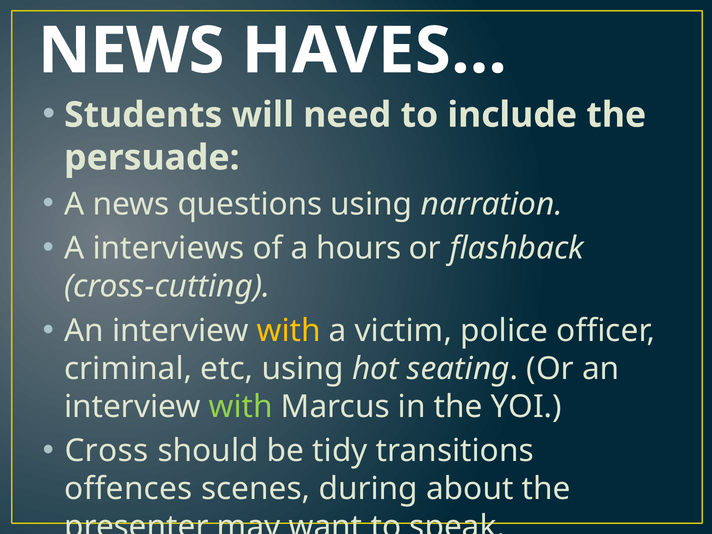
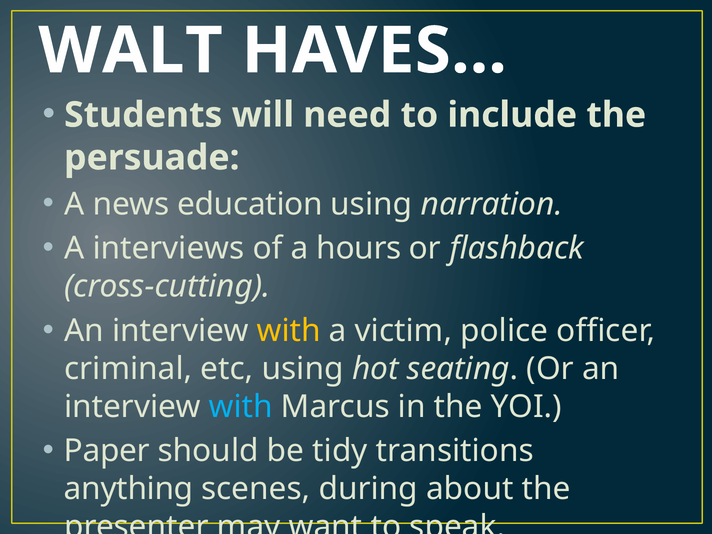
NEWS at (131, 51): NEWS -> WALT
questions: questions -> education
with at (241, 407) colour: light green -> light blue
Cross: Cross -> Paper
offences: offences -> anything
